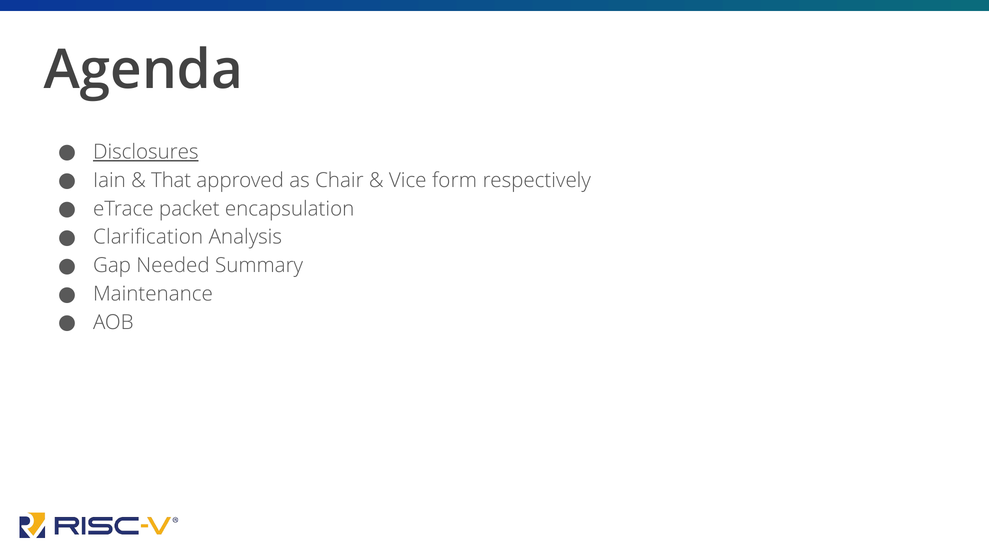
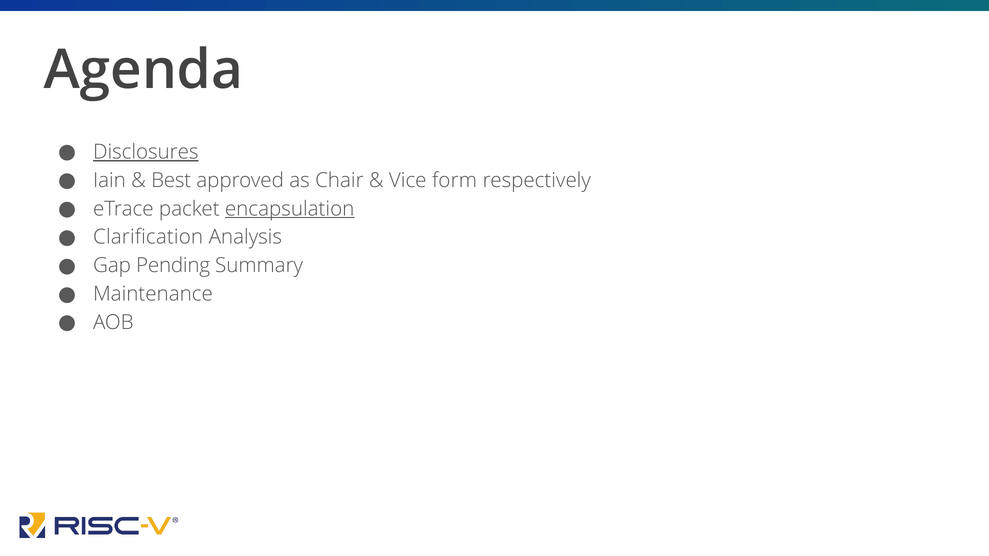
That: That -> Best
encapsulation underline: none -> present
Needed: Needed -> Pending
